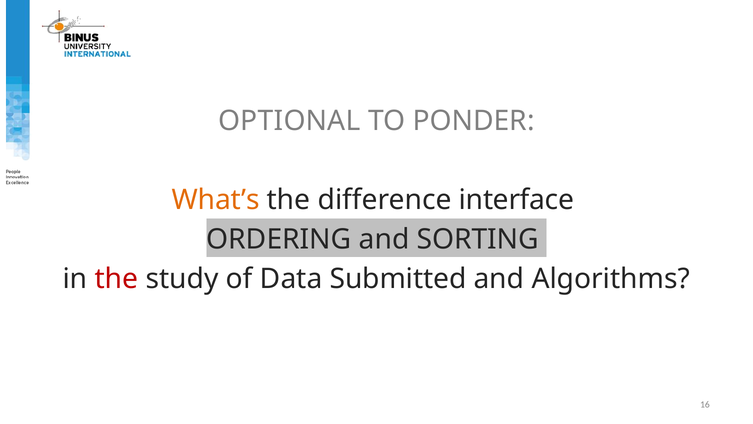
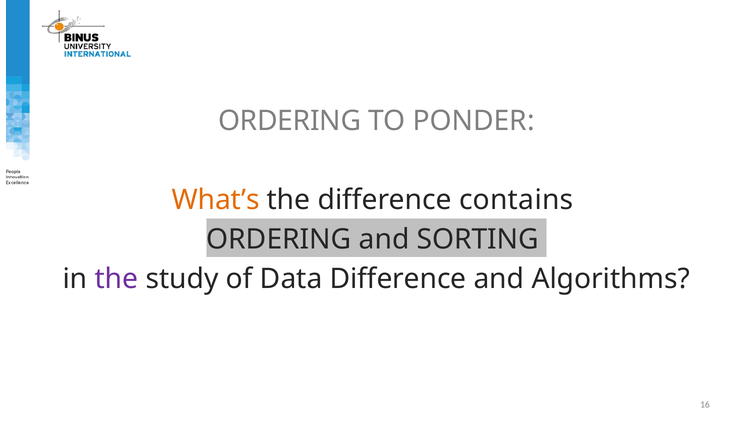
OPTIONAL at (289, 121): OPTIONAL -> ORDERING
interface: interface -> contains
the at (116, 279) colour: red -> purple
Data Submitted: Submitted -> Difference
